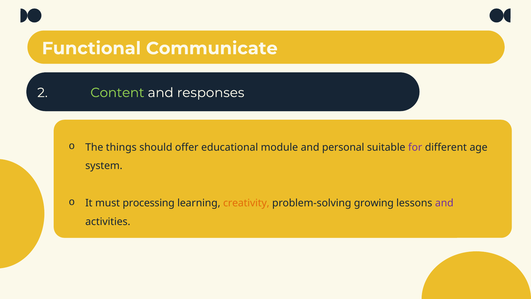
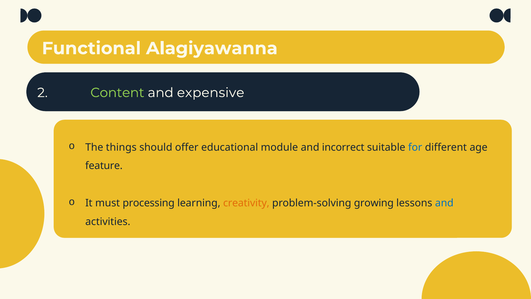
Communicate: Communicate -> Alagiyawanna
responses: responses -> expensive
personal: personal -> incorrect
for colour: purple -> blue
system: system -> feature
and at (444, 203) colour: purple -> blue
